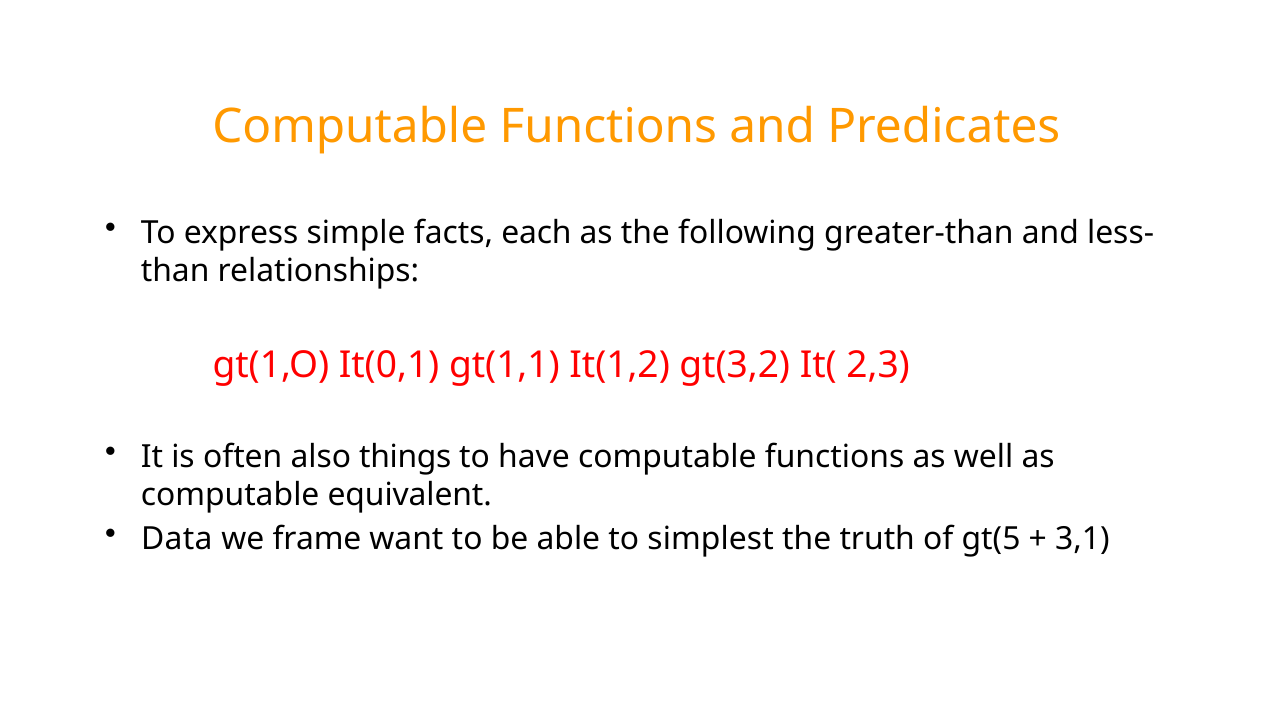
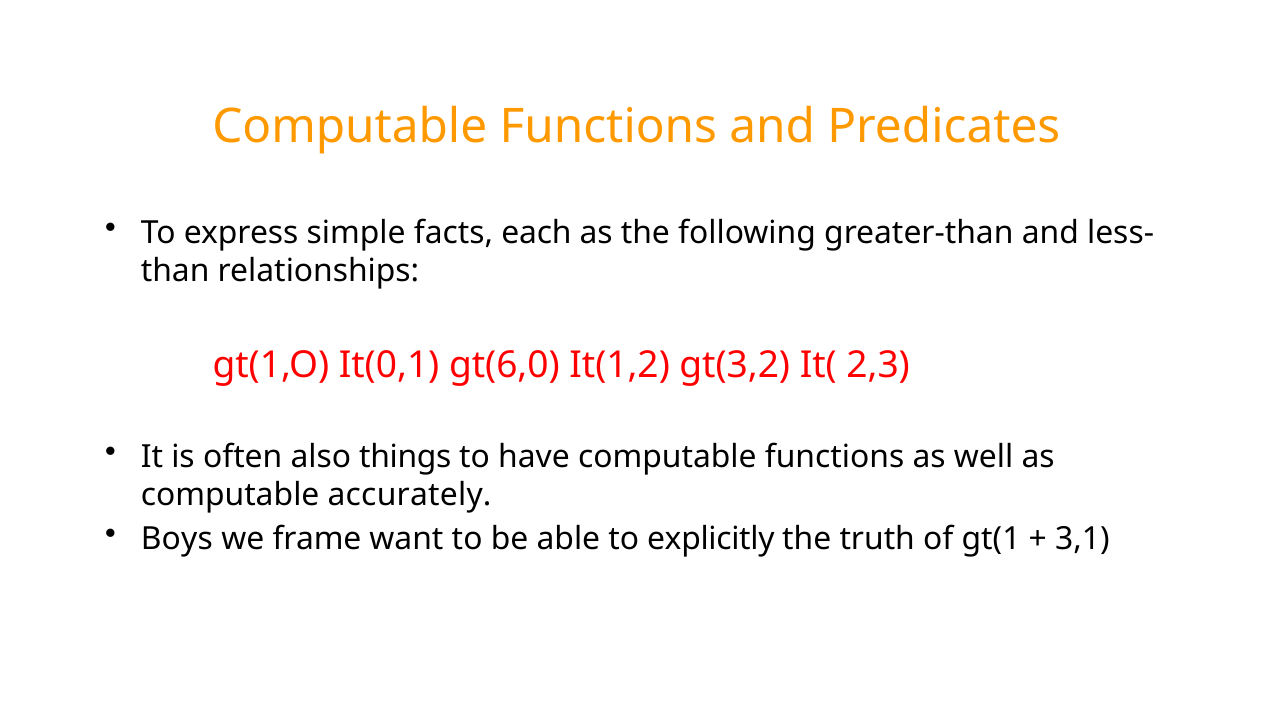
gt(1,1: gt(1,1 -> gt(6,0
equivalent: equivalent -> accurately
Data: Data -> Boys
simplest: simplest -> explicitly
gt(5: gt(5 -> gt(1
